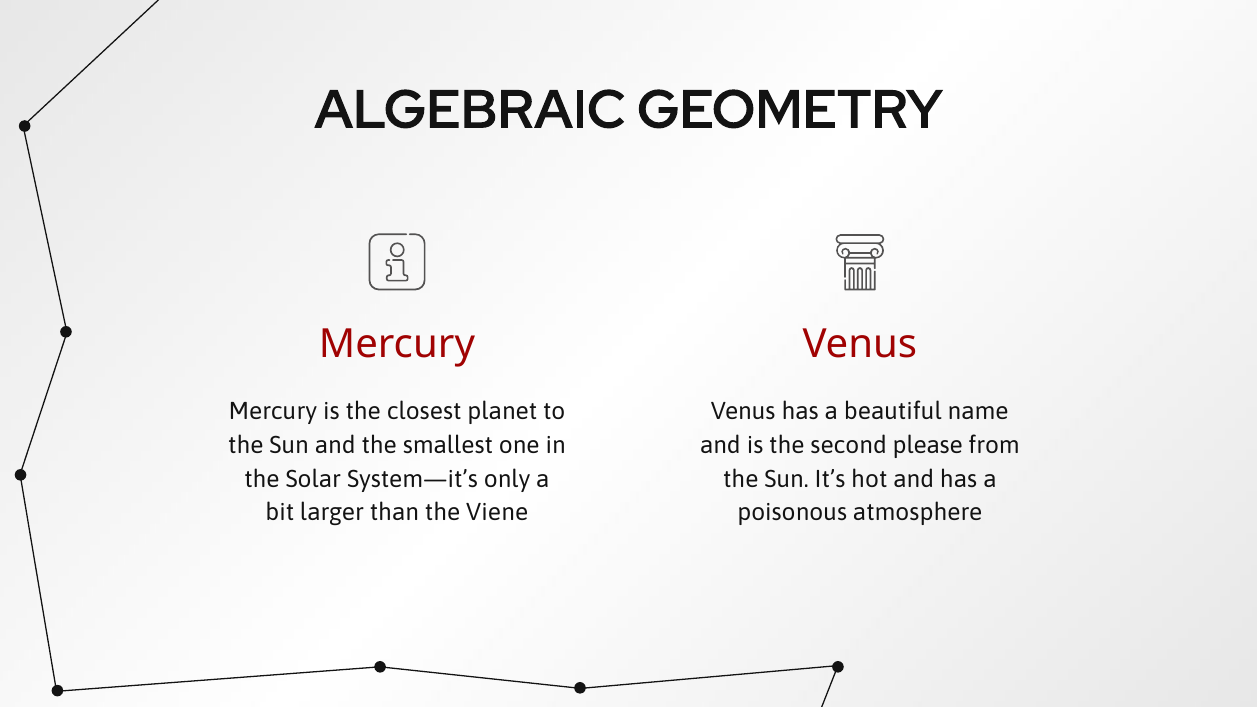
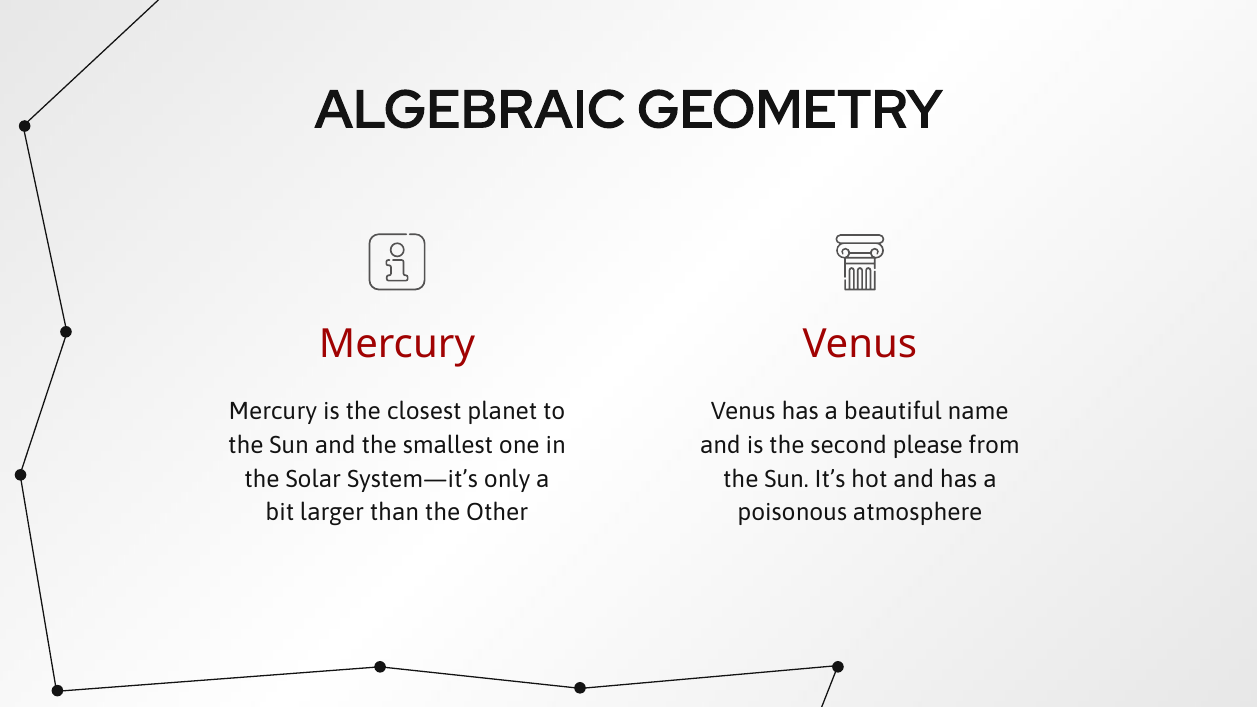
Viene: Viene -> Other
